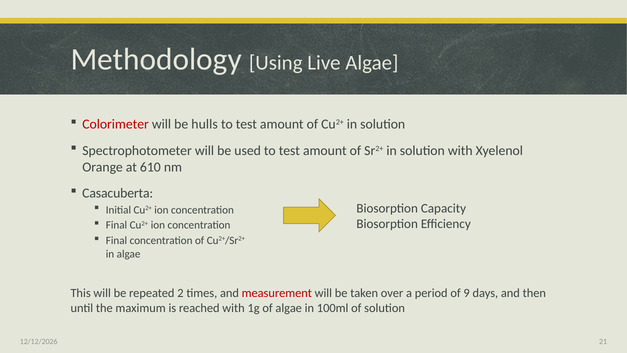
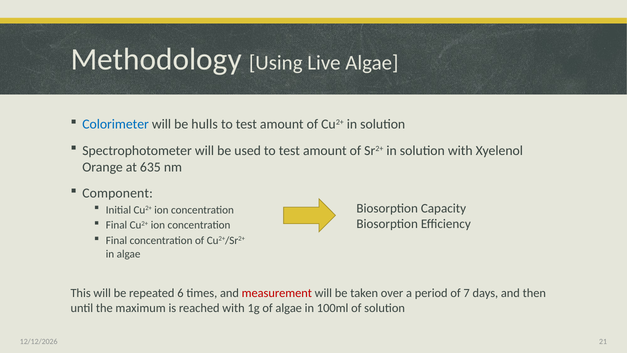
Colorimeter colour: red -> blue
610: 610 -> 635
Casacuberta: Casacuberta -> Component
2: 2 -> 6
9: 9 -> 7
